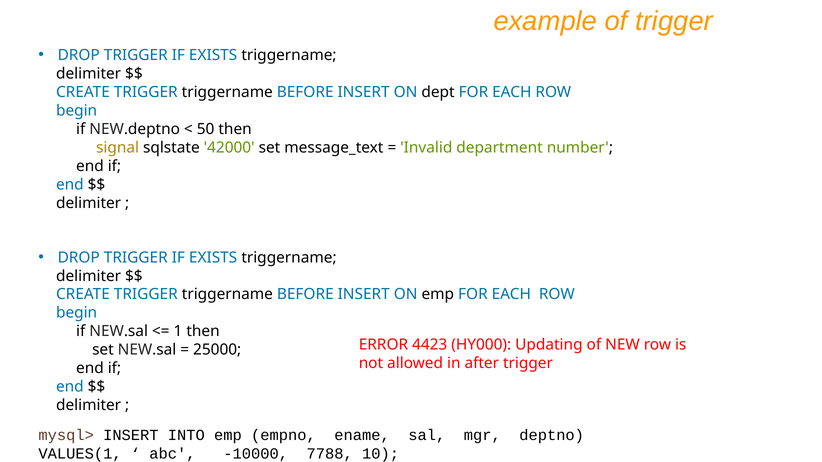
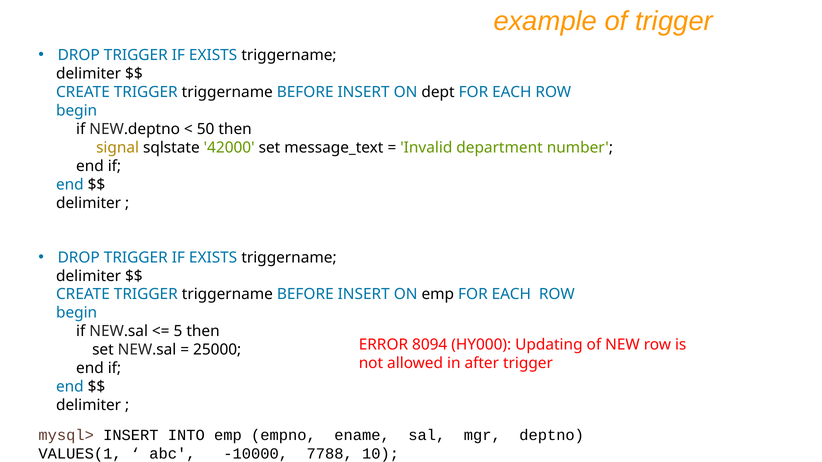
1: 1 -> 5
4423: 4423 -> 8094
